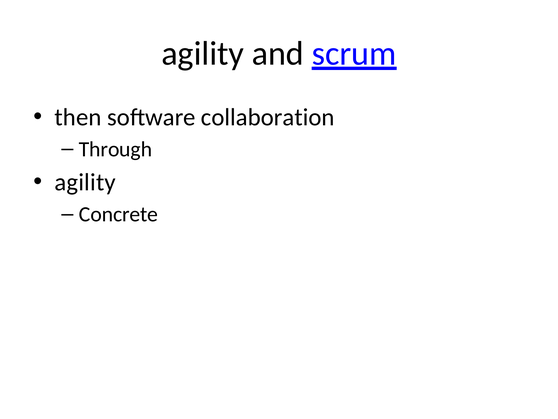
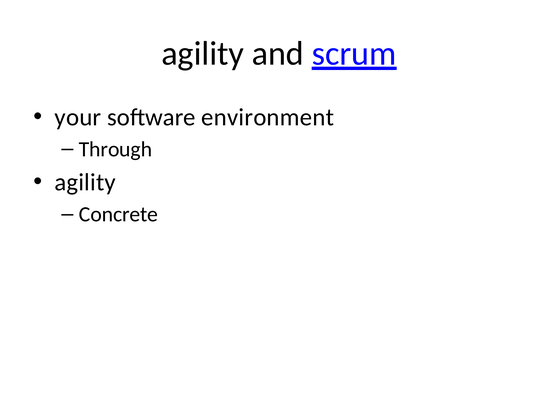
then: then -> your
collaboration: collaboration -> environment
